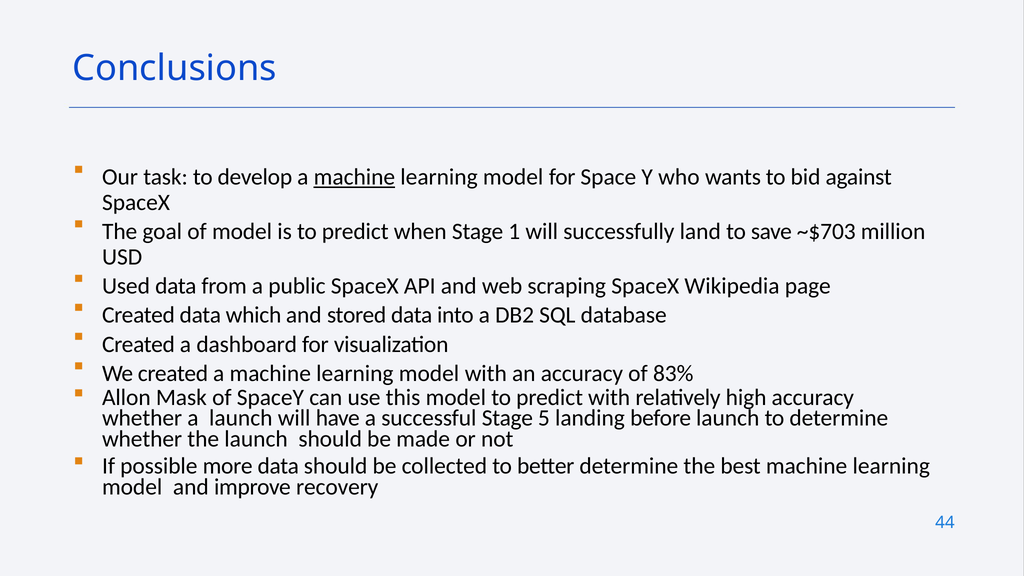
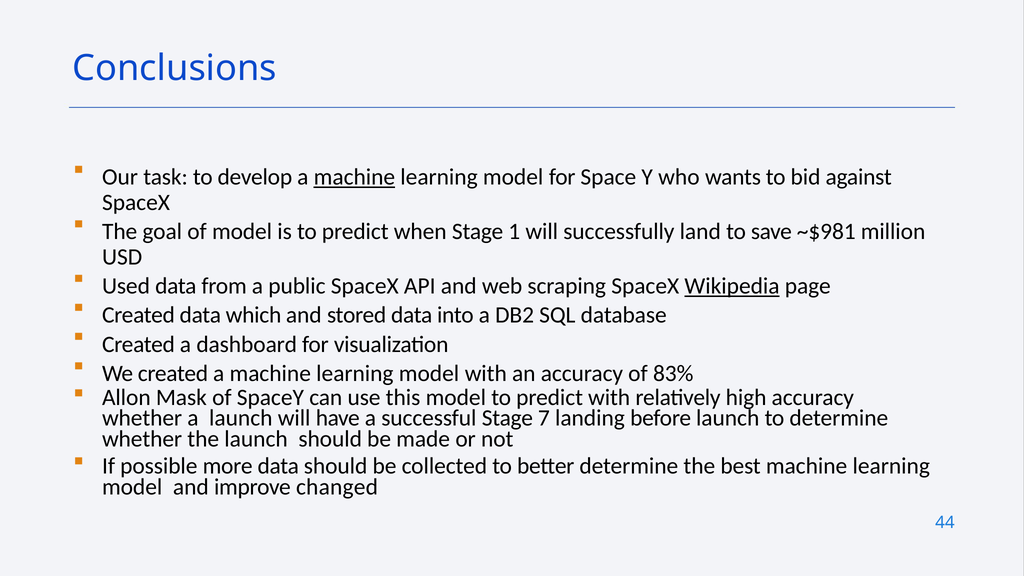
~$703: ~$703 -> ~$981
Wikipedia underline: none -> present
5: 5 -> 7
recovery: recovery -> changed
